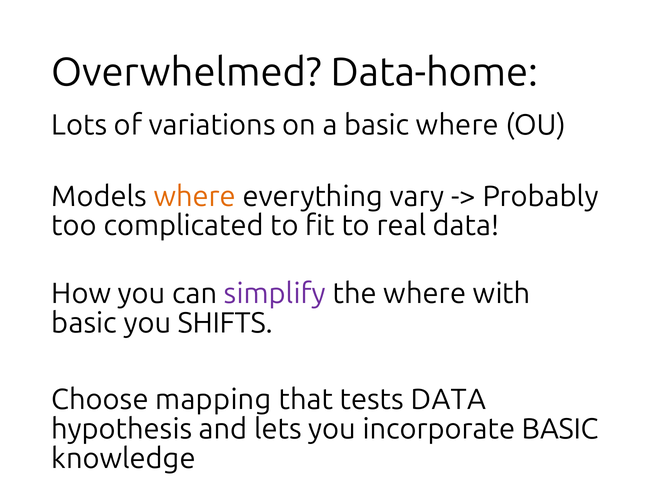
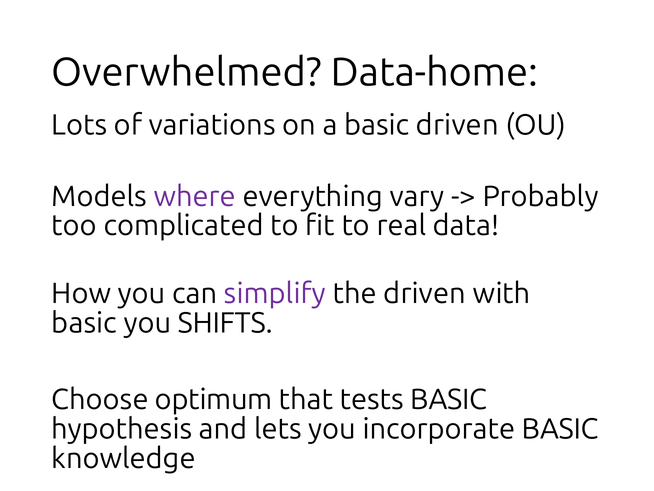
basic where: where -> driven
where at (195, 196) colour: orange -> purple
the where: where -> driven
mapping: mapping -> optimum
tests DATA: DATA -> BASIC
